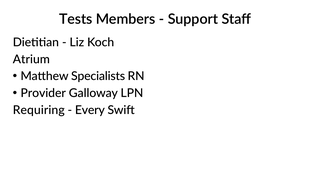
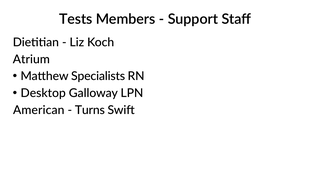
Provider: Provider -> Desktop
Requiring: Requiring -> American
Every: Every -> Turns
